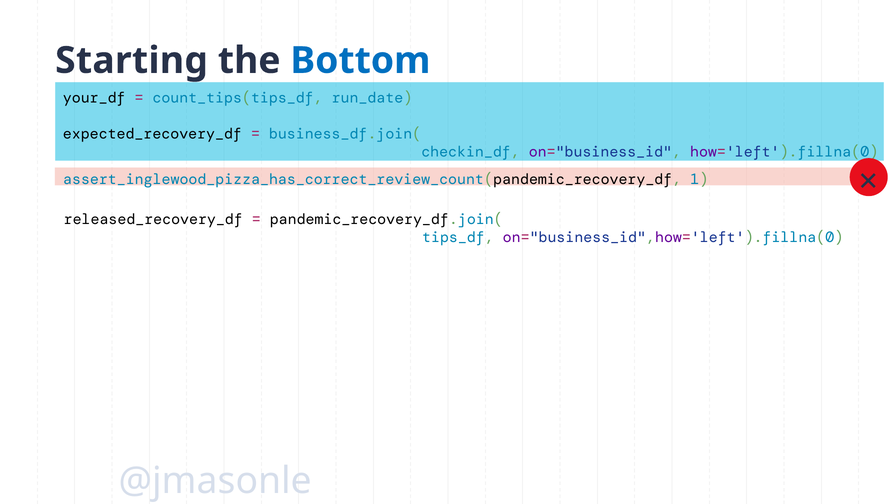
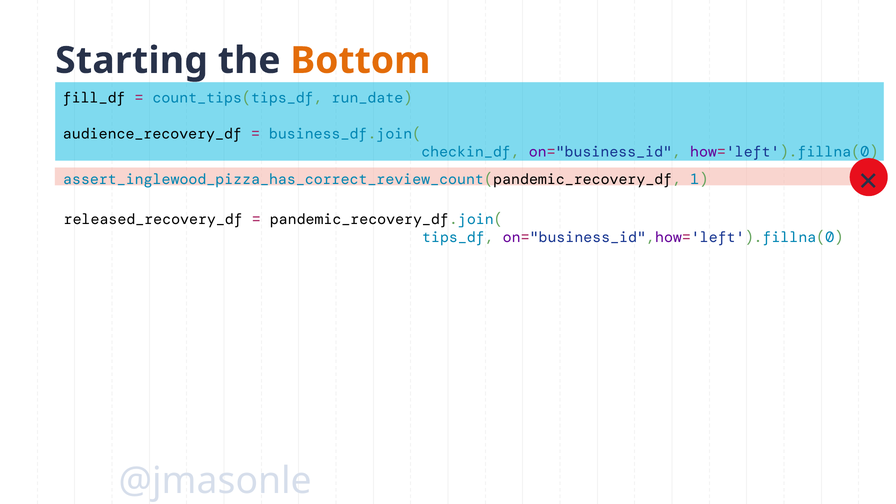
Bottom colour: blue -> orange
your_df: your_df -> fill_df
expected_recovery_df: expected_recovery_df -> audience_recovery_df
